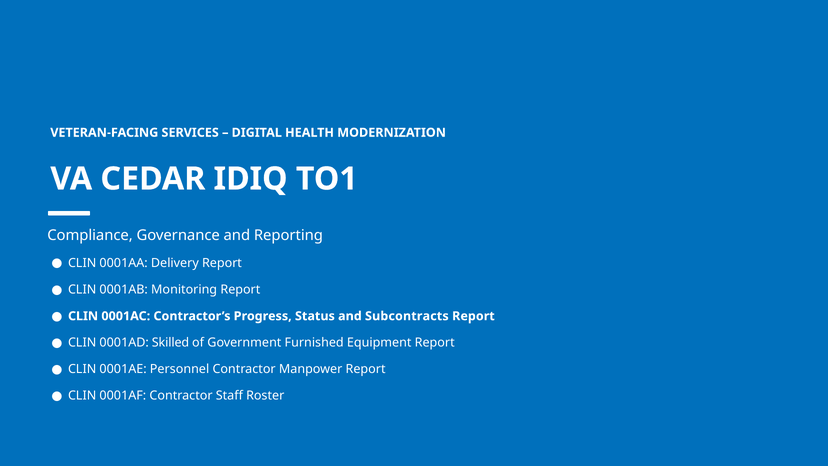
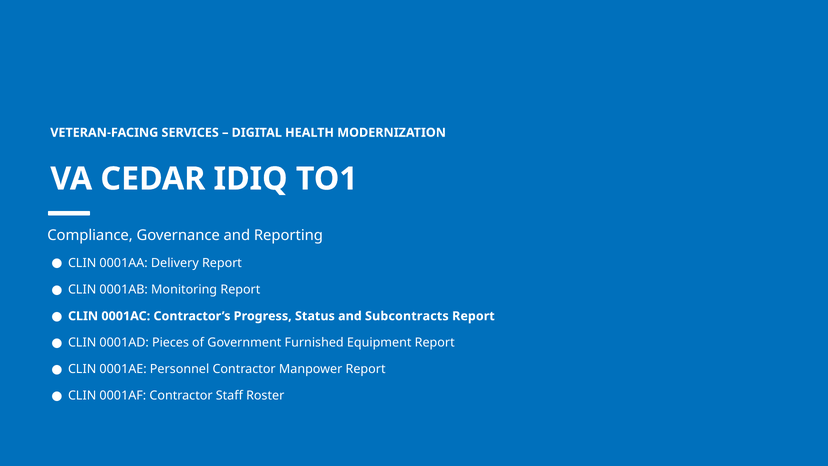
Skilled: Skilled -> Pieces
